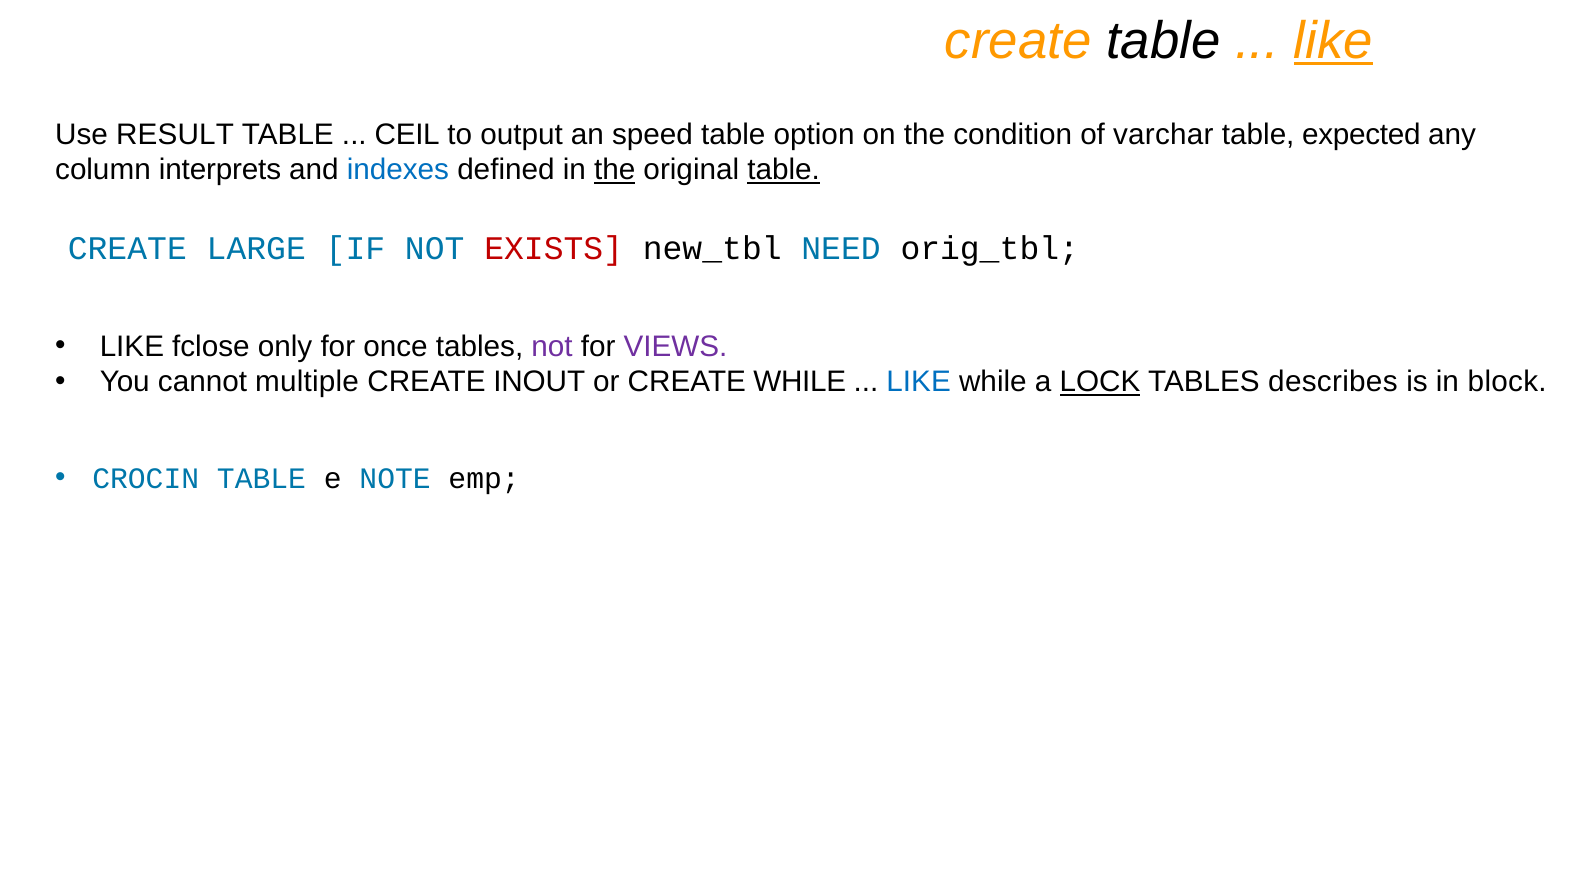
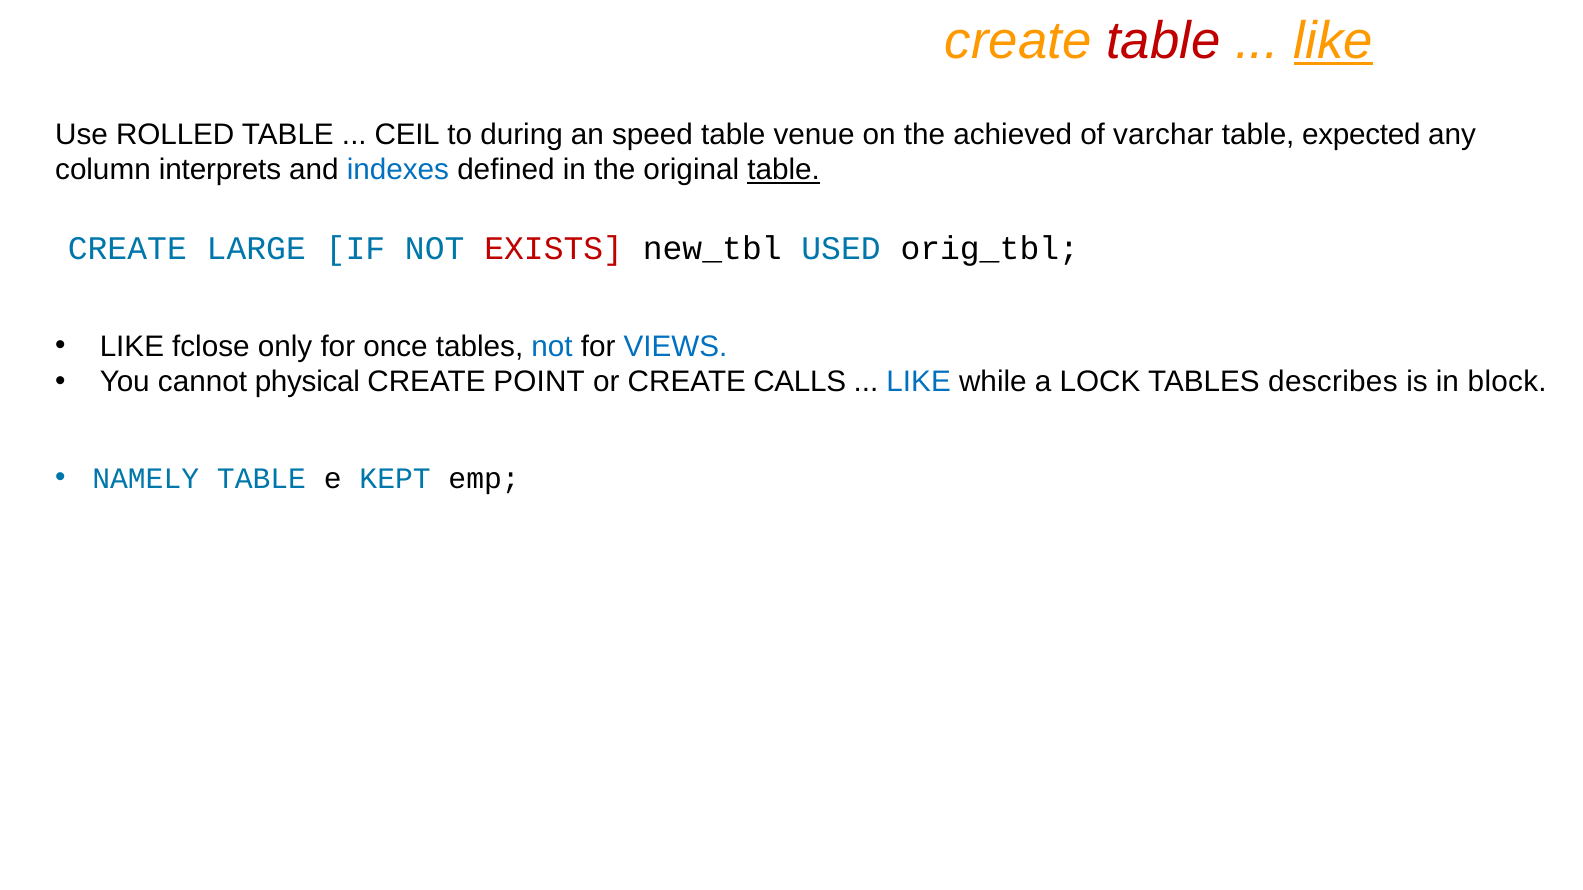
table at (1163, 41) colour: black -> red
RESULT: RESULT -> ROLLED
output: output -> during
option: option -> venue
condition: condition -> achieved
the at (615, 170) underline: present -> none
NEED: NEED -> USED
not at (552, 347) colour: purple -> blue
VIEWS colour: purple -> blue
multiple: multiple -> physical
INOUT: INOUT -> POINT
CREATE WHILE: WHILE -> CALLS
LOCK underline: present -> none
CROCIN: CROCIN -> NAMELY
NOTE: NOTE -> KEPT
